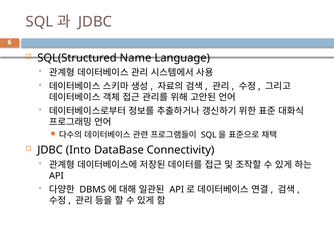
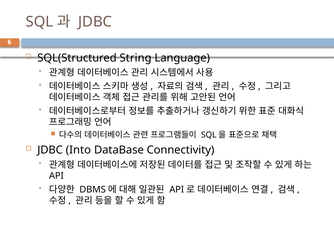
Name: Name -> String
